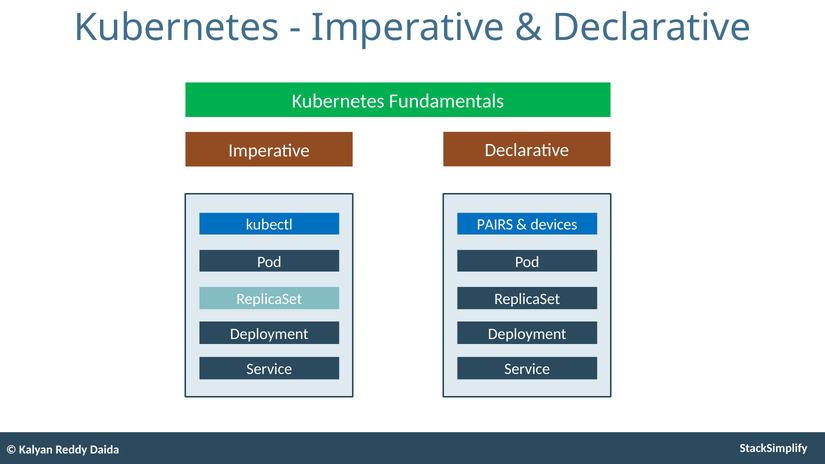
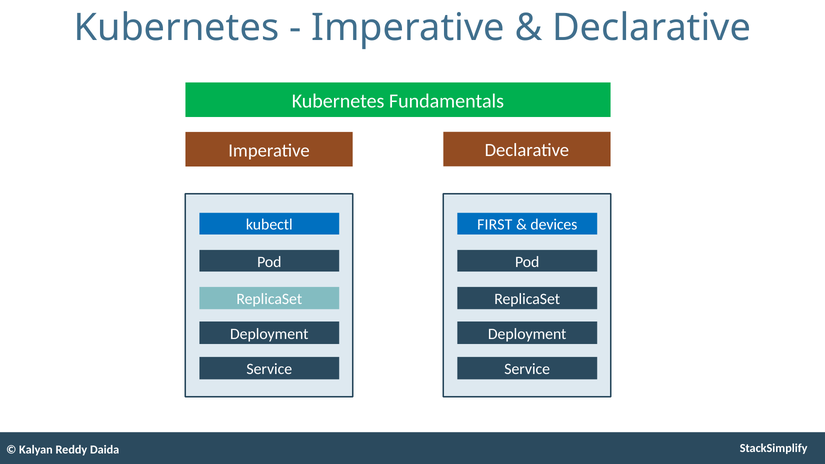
PAIRS: PAIRS -> FIRST
